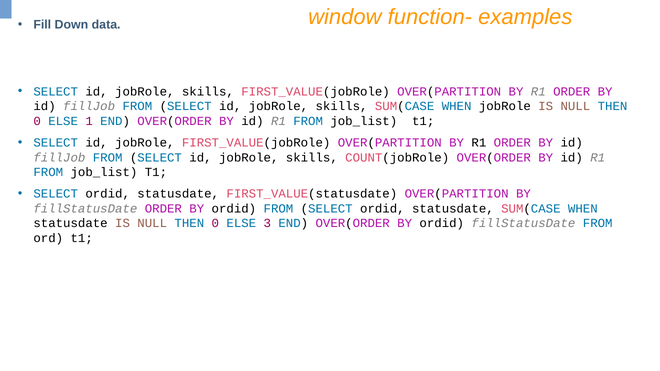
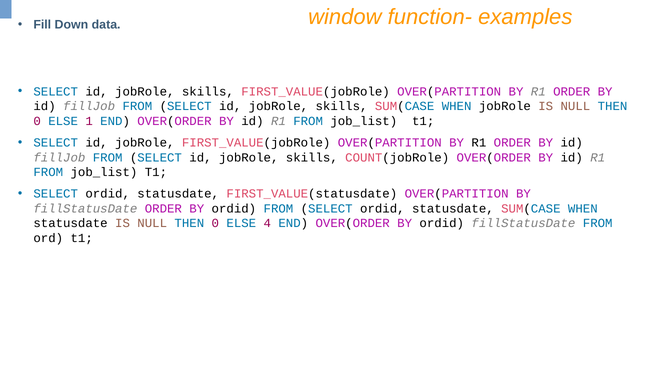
3: 3 -> 4
